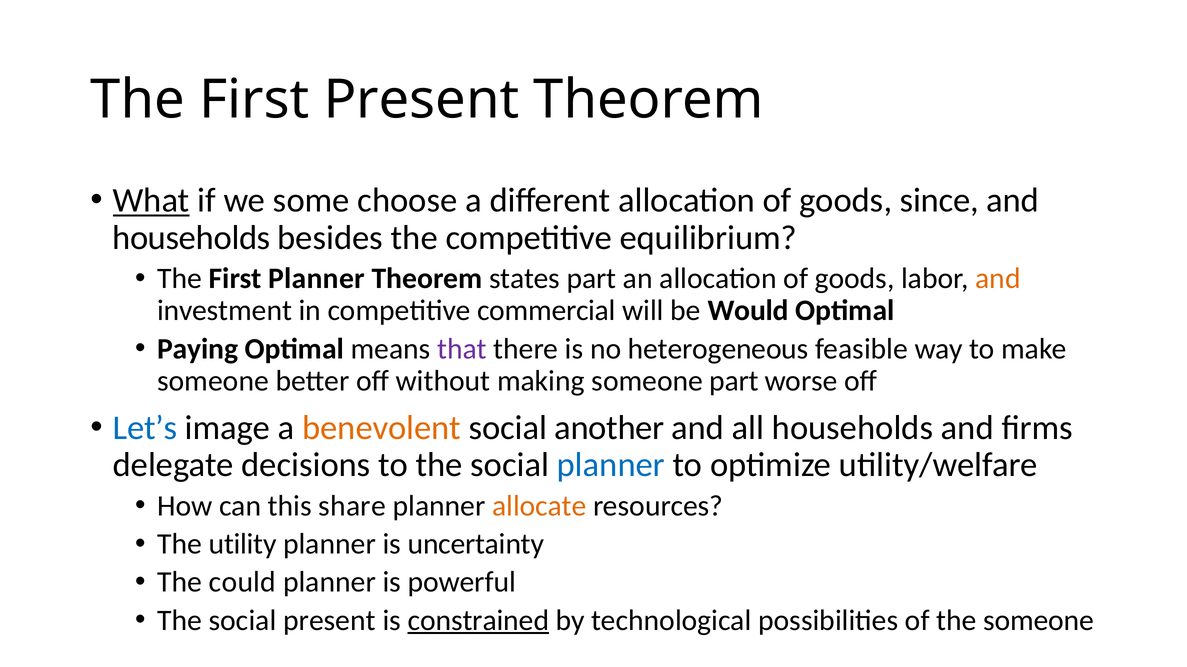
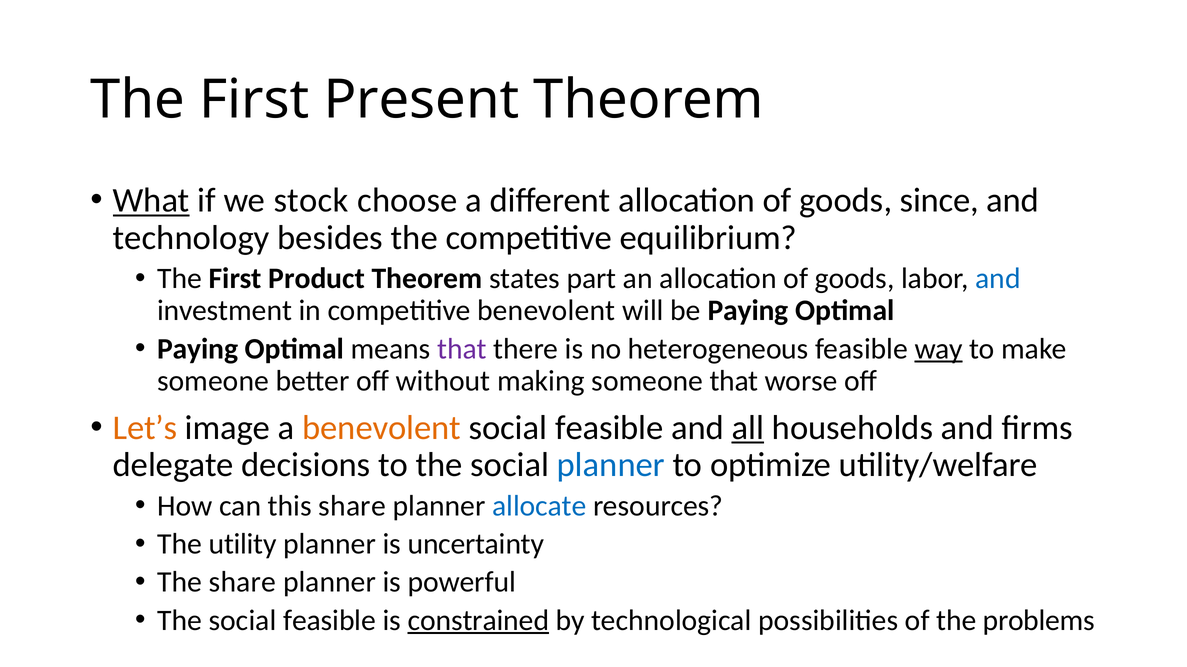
some: some -> stock
households at (191, 238): households -> technology
First Planner: Planner -> Product
and at (998, 279) colour: orange -> blue
competitive commercial: commercial -> benevolent
be Would: Would -> Paying
way underline: none -> present
someone part: part -> that
Let’s colour: blue -> orange
another at (609, 428): another -> feasible
all underline: none -> present
allocate colour: orange -> blue
The could: could -> share
The social present: present -> feasible
the someone: someone -> problems
